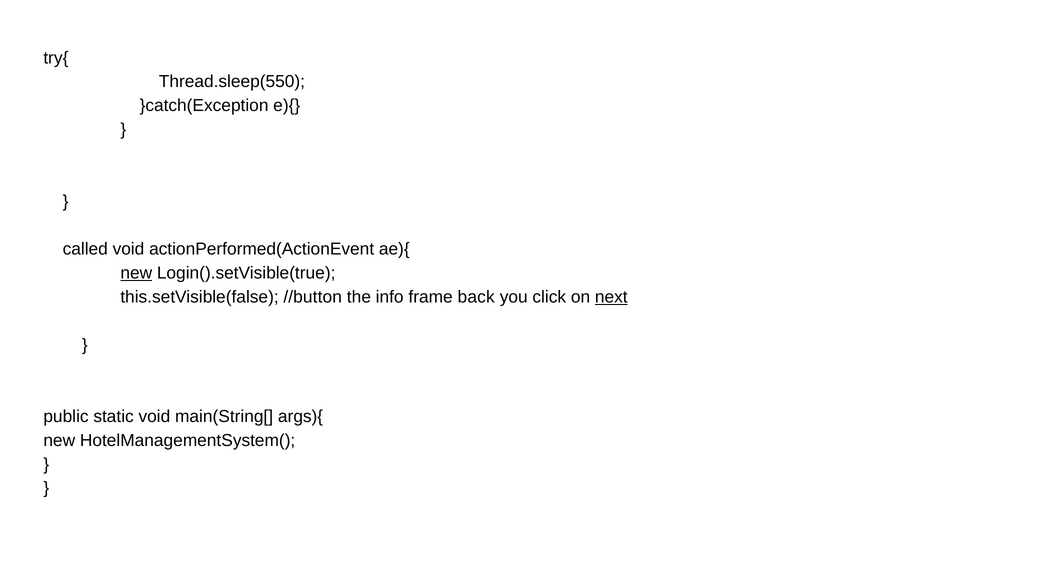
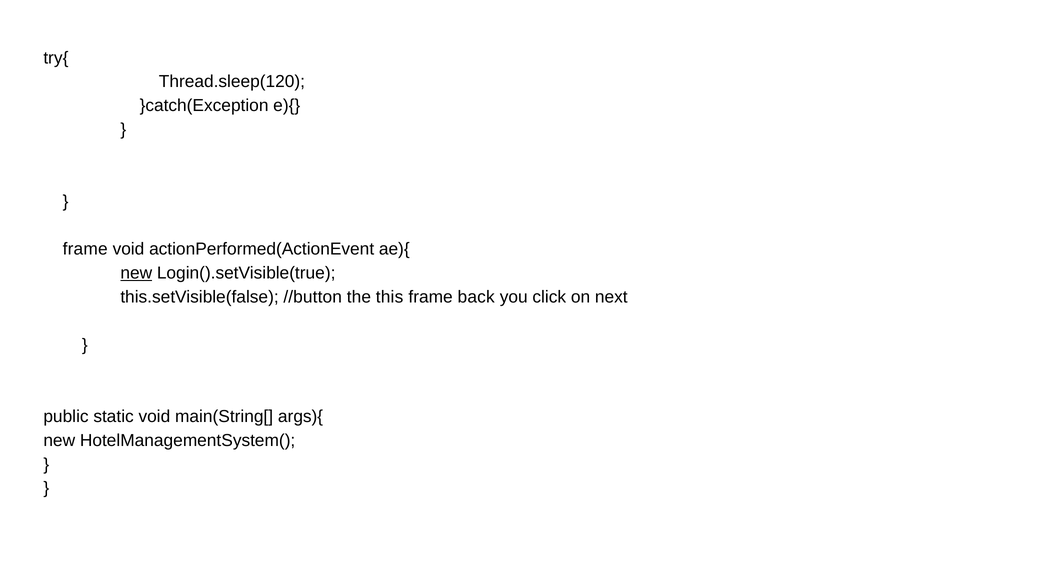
Thread.sleep(550: Thread.sleep(550 -> Thread.sleep(120
called at (85, 249): called -> frame
info: info -> this
next underline: present -> none
